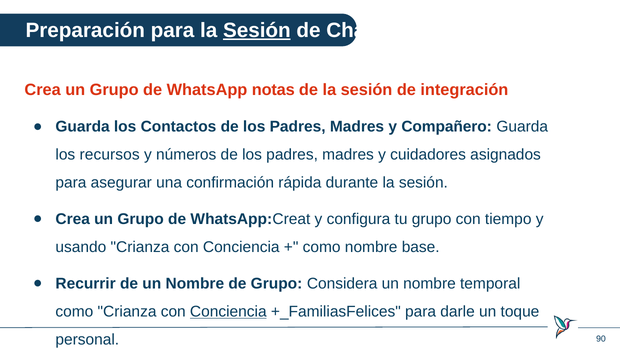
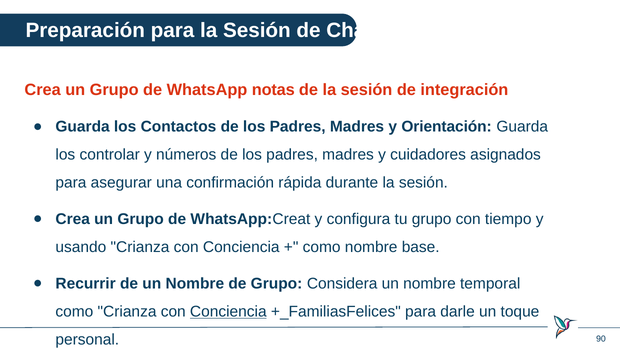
Sesión at (257, 30) underline: present -> none
Compañero: Compañero -> Orientación
recursos: recursos -> controlar
